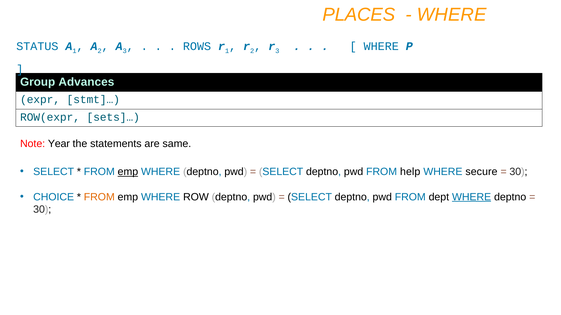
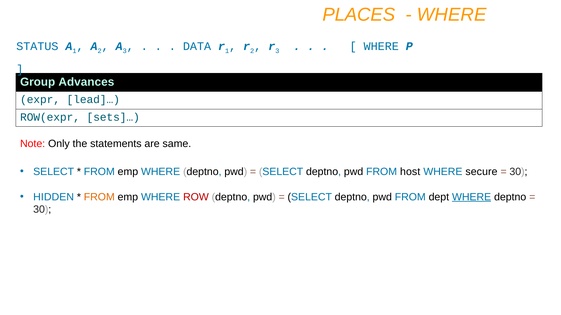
ROWS: ROWS -> DATA
stmt]…: stmt]… -> lead]…
Year: Year -> Only
emp at (128, 172) underline: present -> none
help: help -> host
CHOICE: CHOICE -> HIDDEN
ROW colour: black -> red
